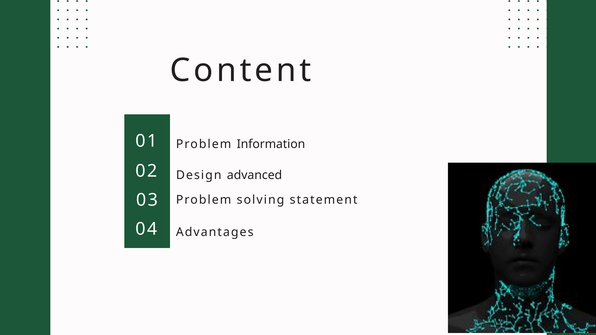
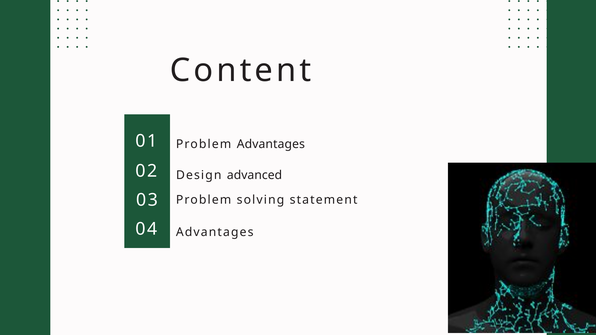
Problem Information: Information -> Advantages
